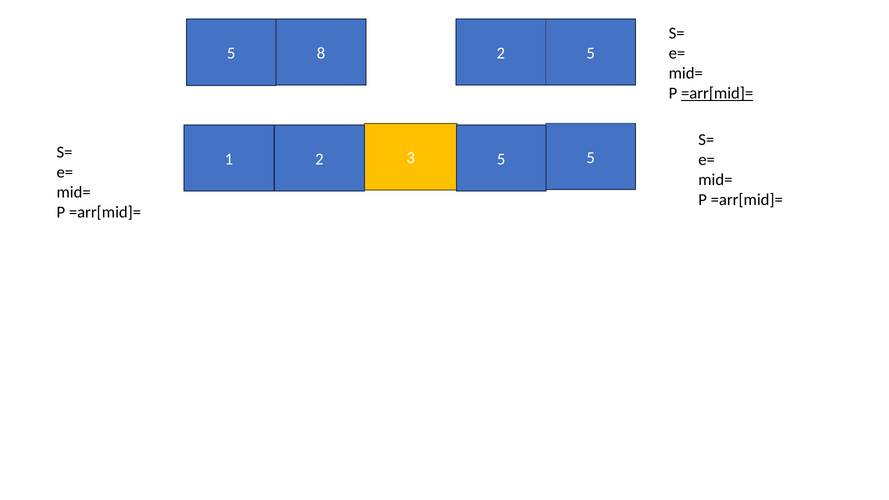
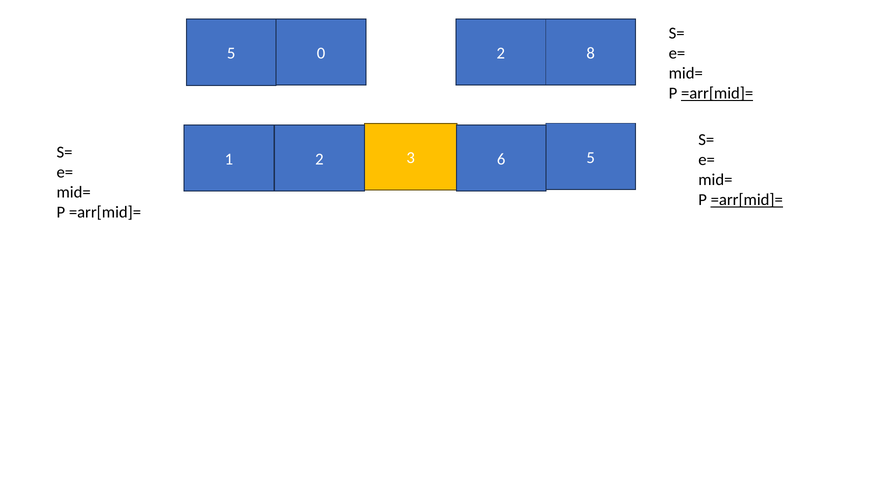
5 at (591, 53): 5 -> 8
8: 8 -> 0
1 2 5: 5 -> 6
=arr[mid]= at (747, 200) underline: none -> present
